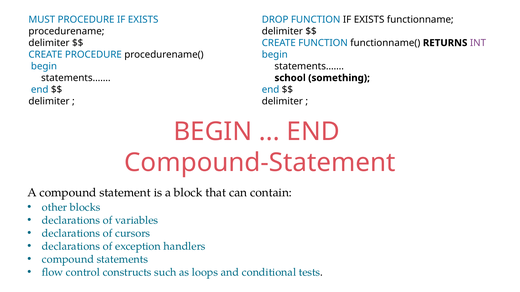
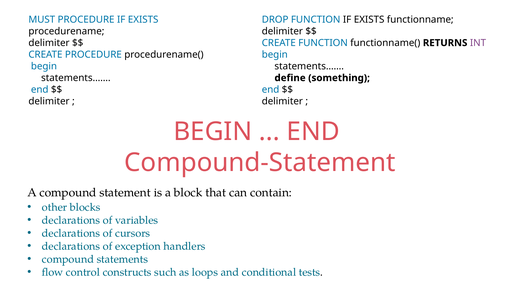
school: school -> define
